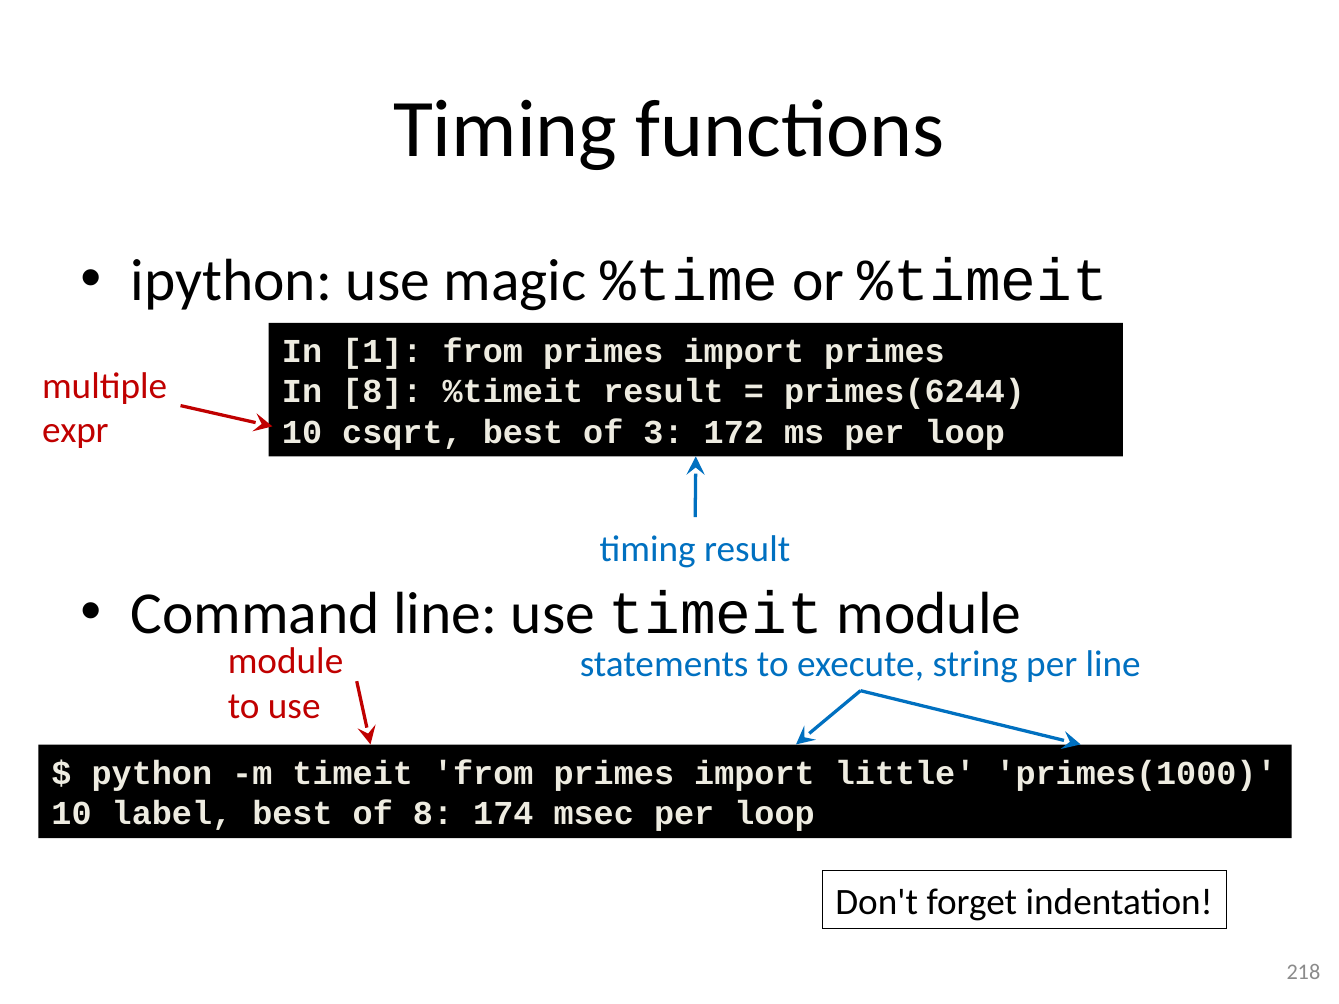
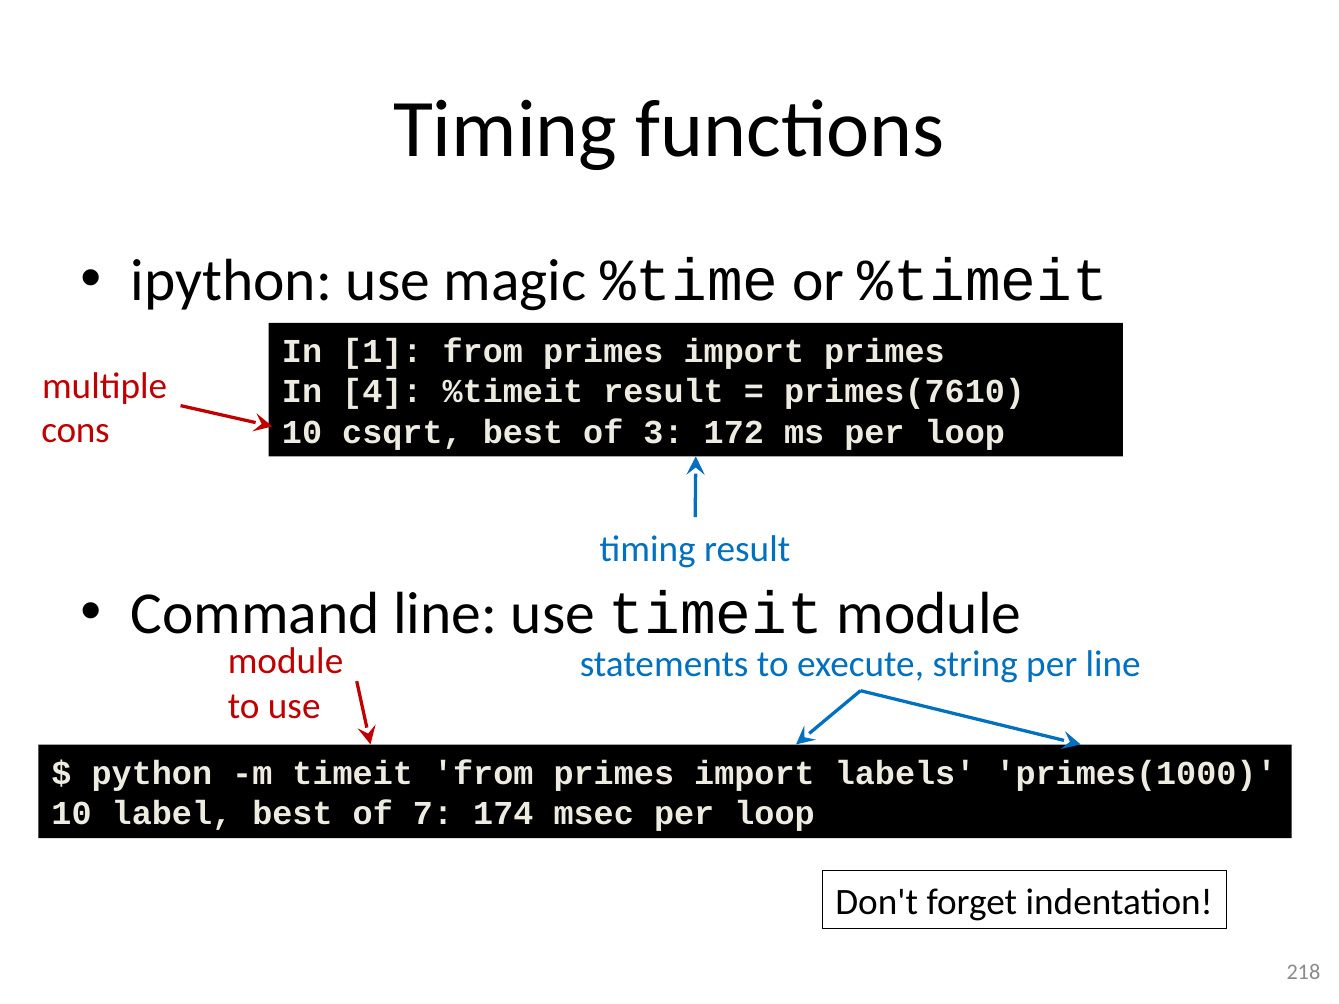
In 8: 8 -> 4
primes(6244: primes(6244 -> primes(7610
expr: expr -> cons
little: little -> labels
of 8: 8 -> 7
